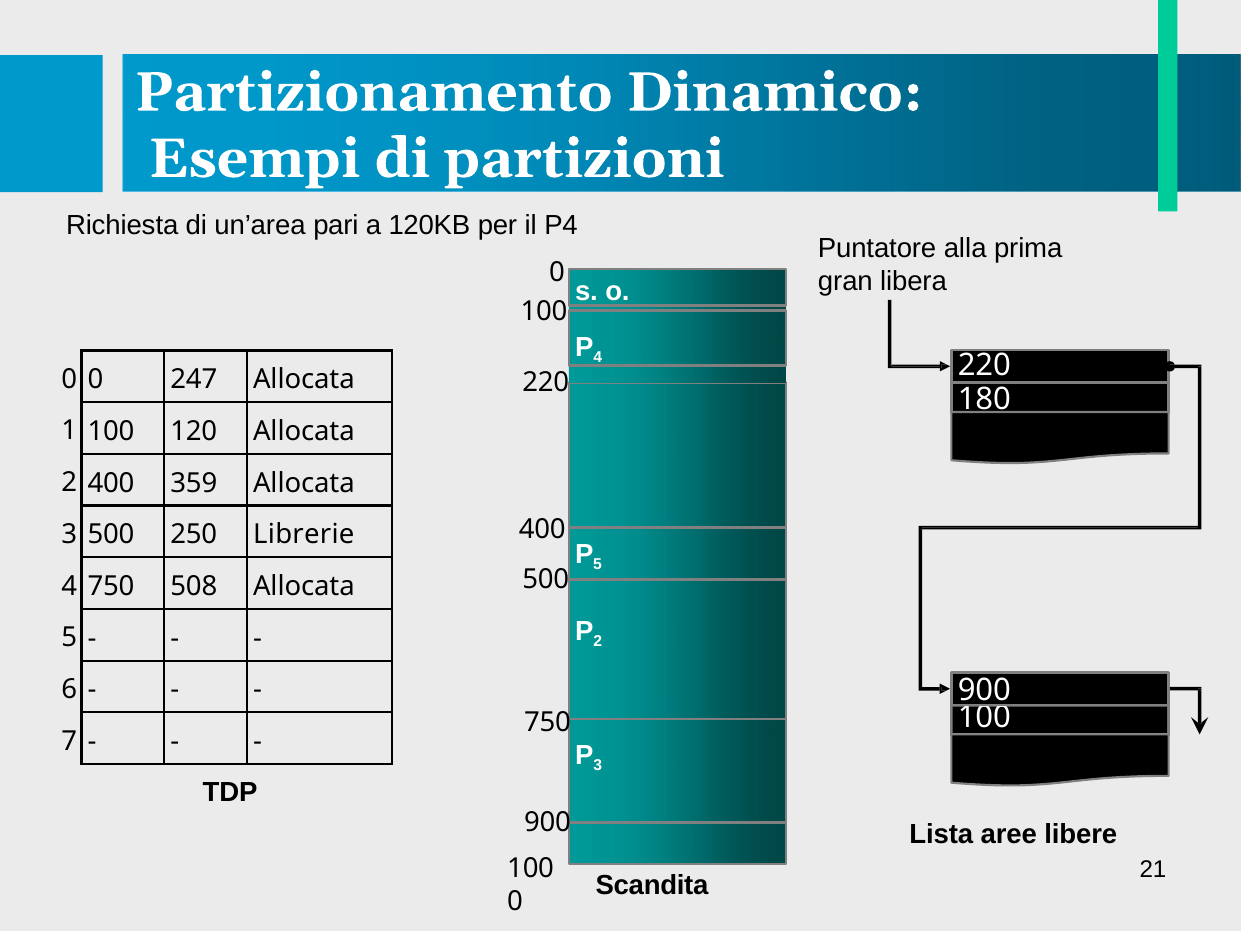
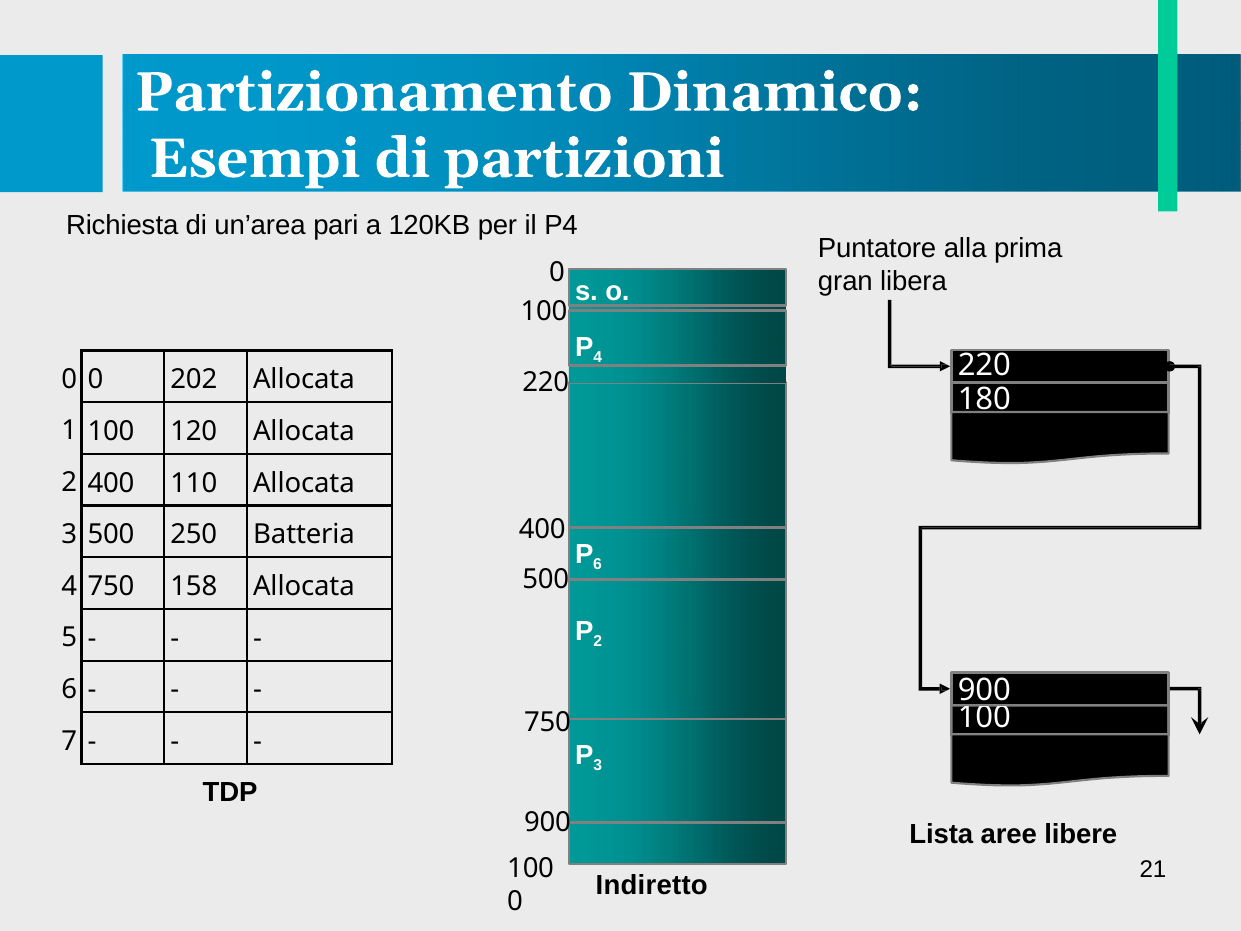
247: 247 -> 202
359: 359 -> 110
Librerie: Librerie -> Batteria
5 at (598, 564): 5 -> 6
508: 508 -> 158
Scandita: Scandita -> Indiretto
